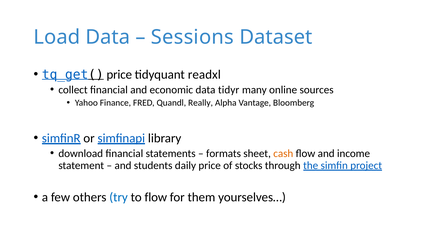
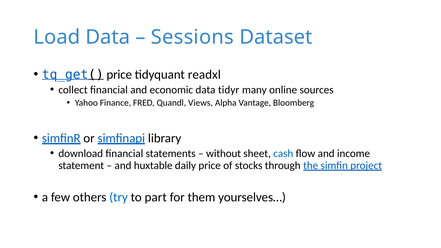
Really: Really -> Views
formats: formats -> without
cash colour: orange -> blue
students: students -> huxtable
to flow: flow -> part
